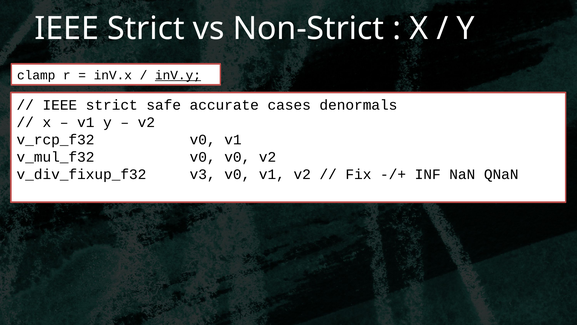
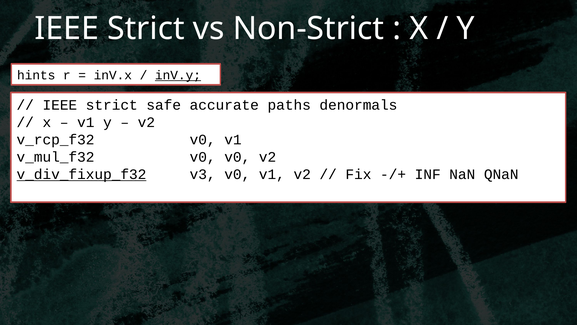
clamp: clamp -> hints
cases: cases -> paths
v_div_fixup_f32 underline: none -> present
